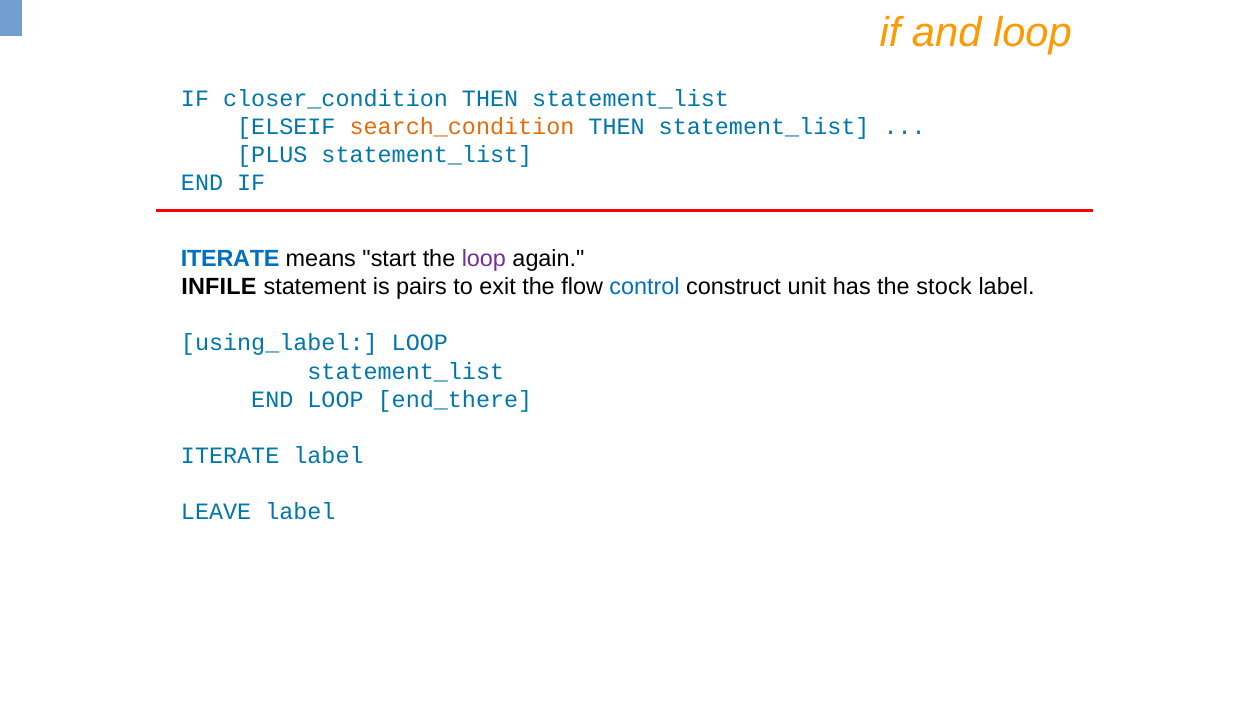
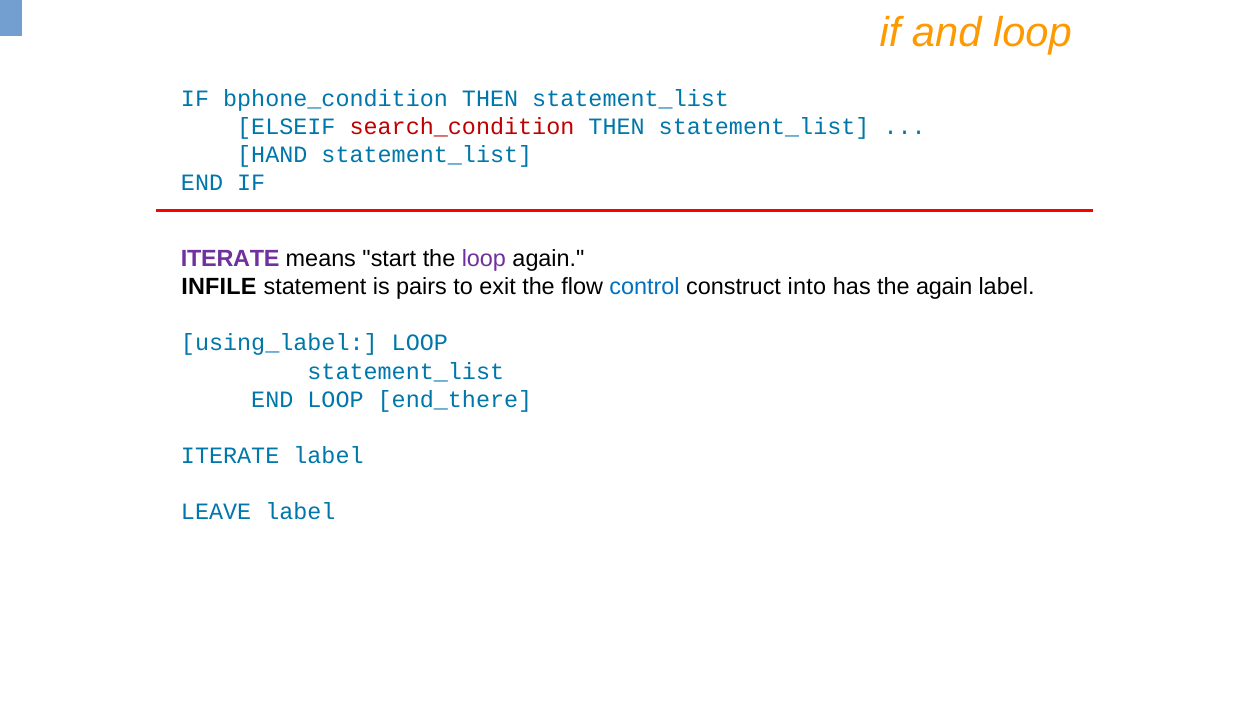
closer_condition: closer_condition -> bphone_condition
search_condition colour: orange -> red
PLUS: PLUS -> HAND
ITERATE at (230, 259) colour: blue -> purple
unit: unit -> into
the stock: stock -> again
